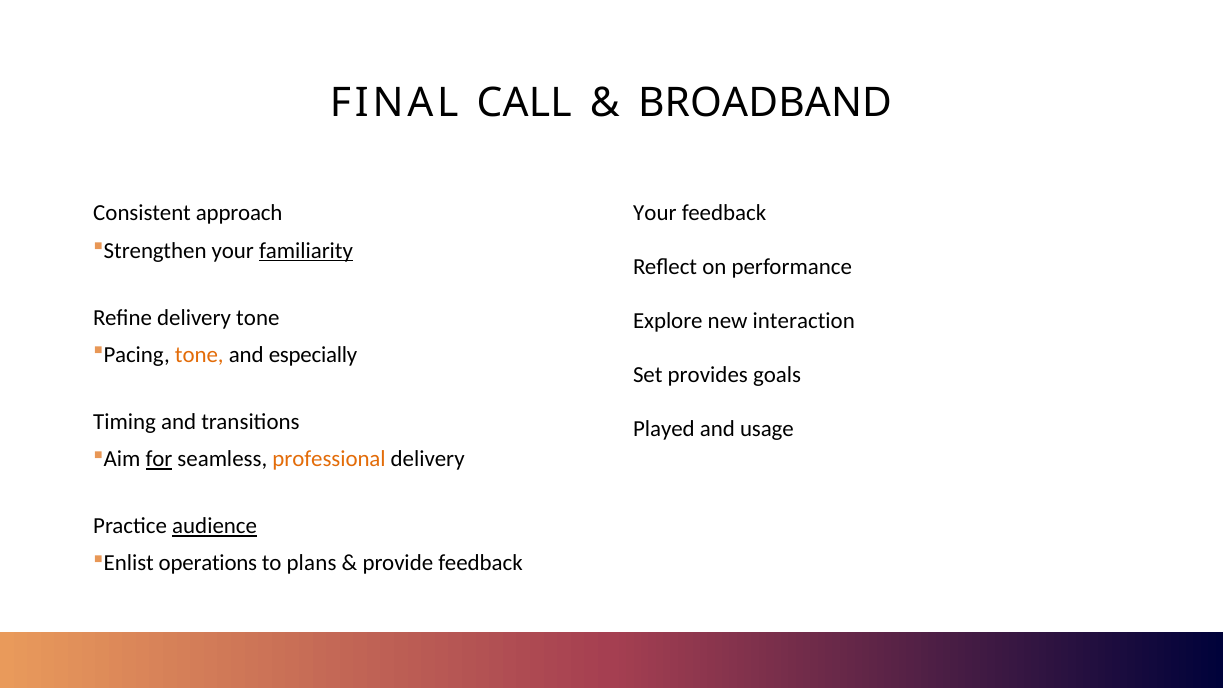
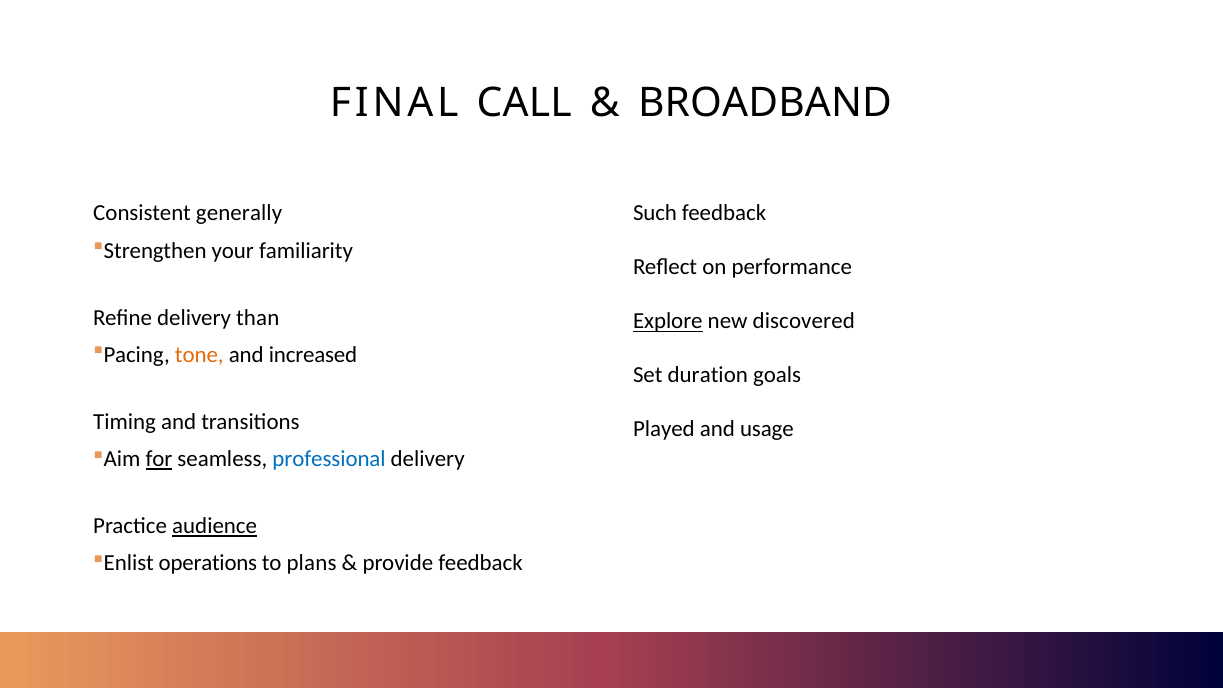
approach: approach -> generally
Your at (655, 213): Your -> Such
familiarity underline: present -> none
delivery tone: tone -> than
Explore underline: none -> present
interaction: interaction -> discovered
especially: especially -> increased
provides: provides -> duration
professional colour: orange -> blue
